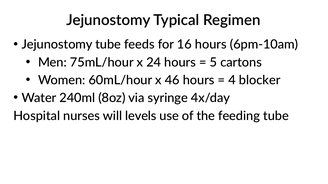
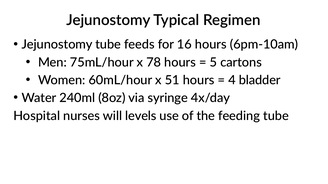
24: 24 -> 78
46: 46 -> 51
blocker: blocker -> bladder
